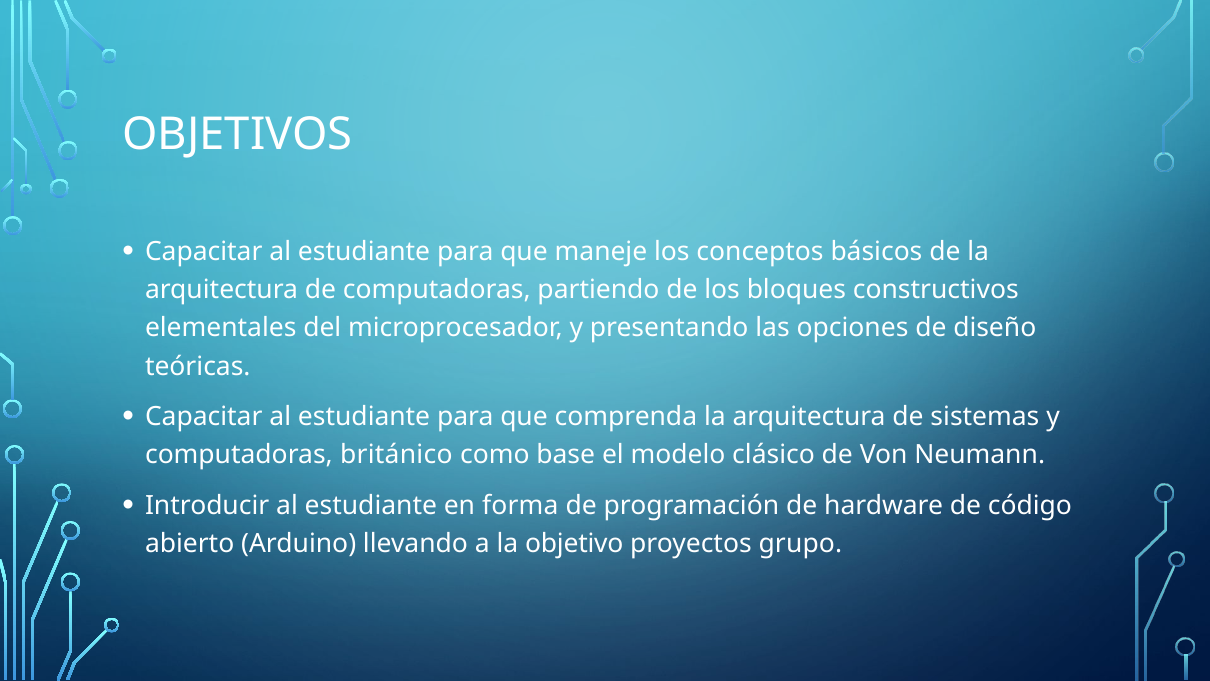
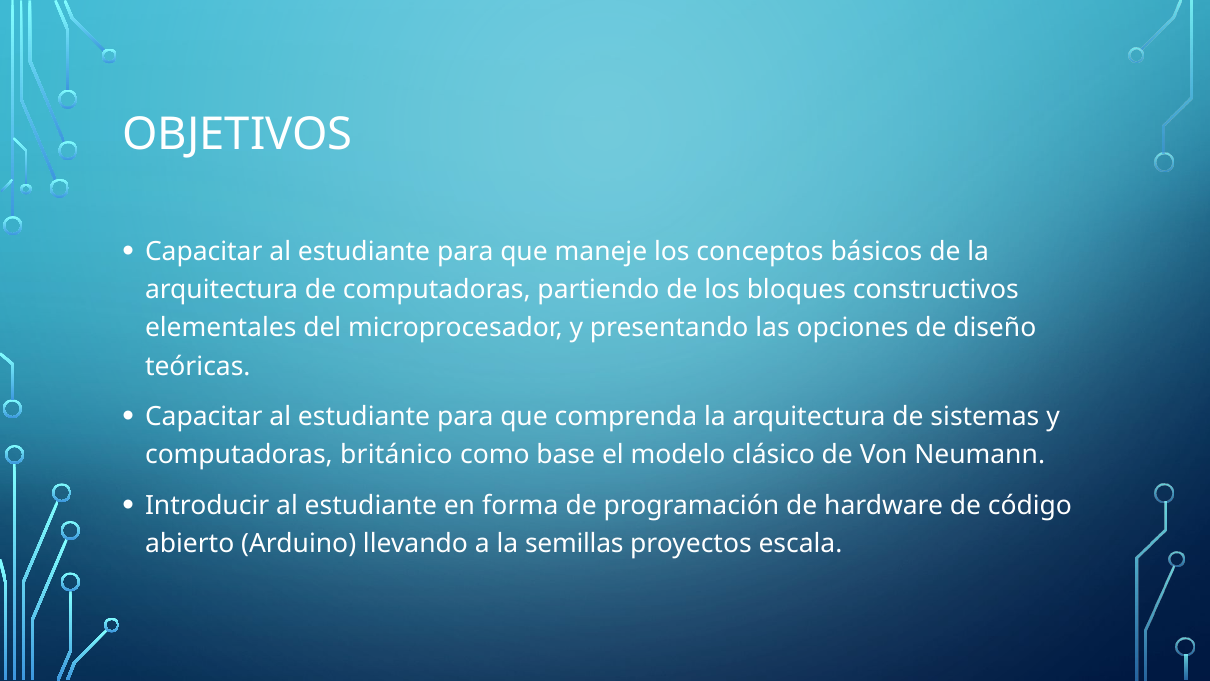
objetivo: objetivo -> semillas
grupo: grupo -> escala
